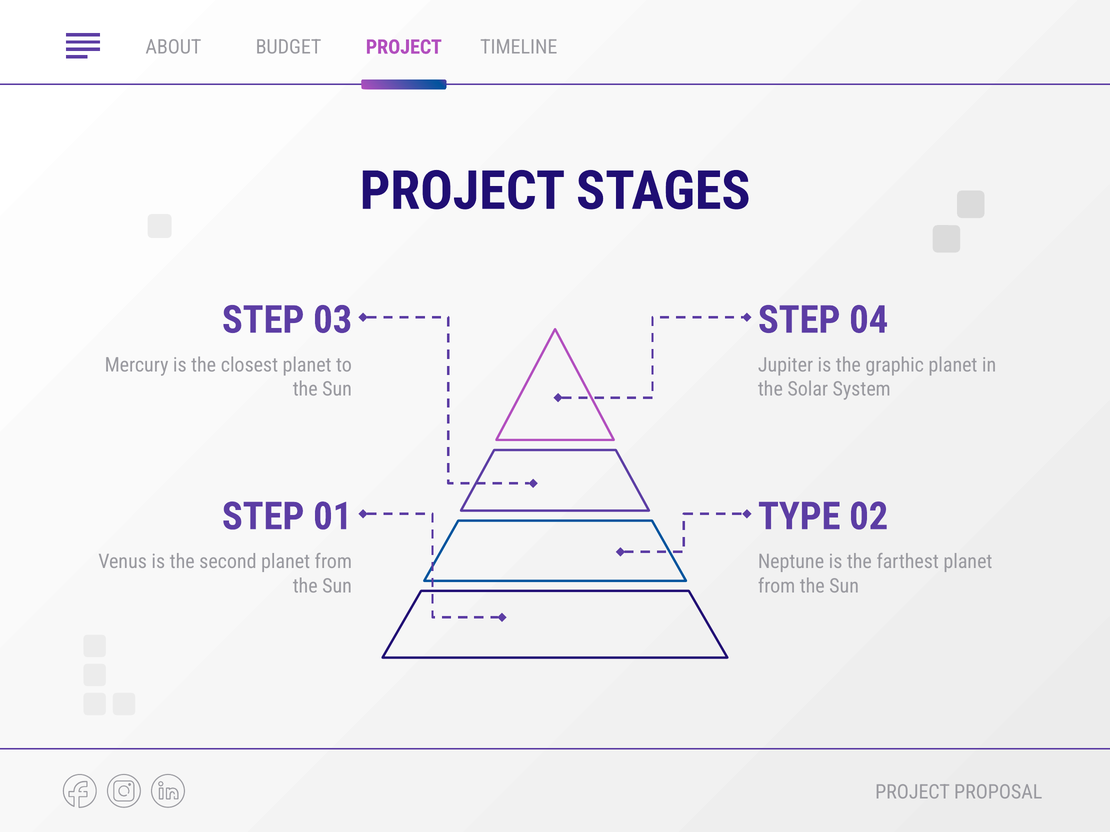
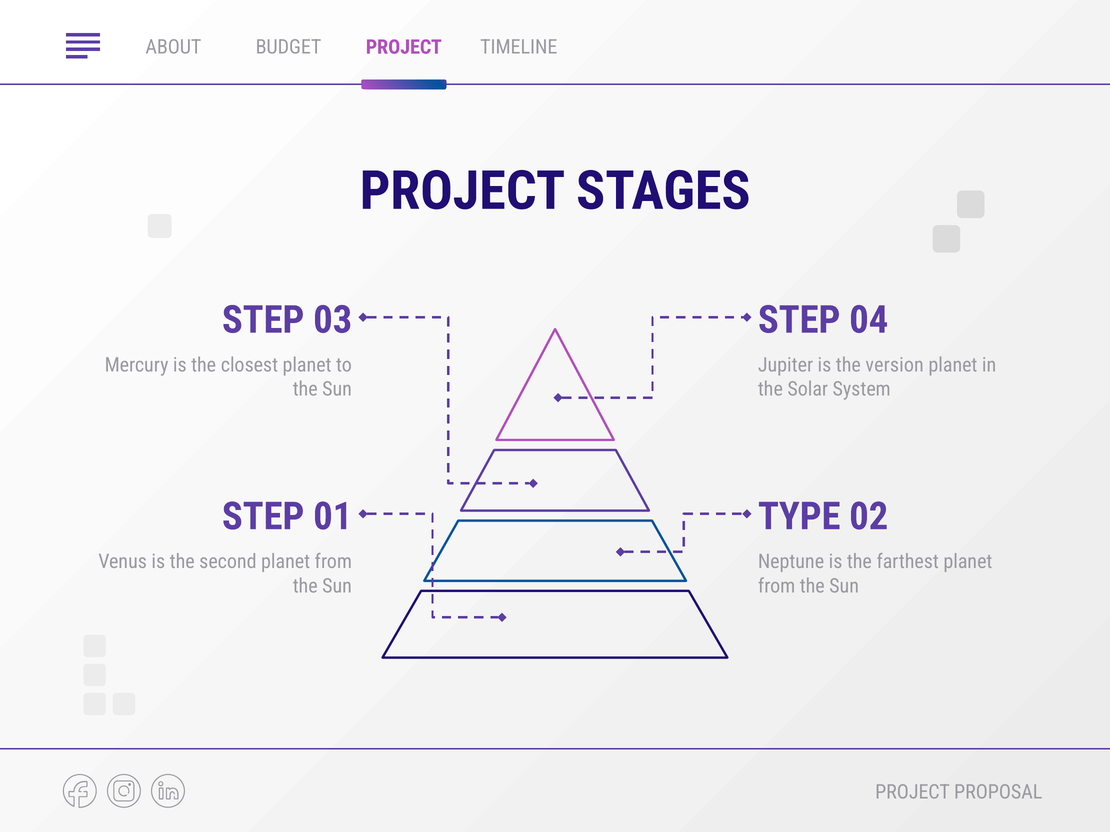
graphic: graphic -> version
